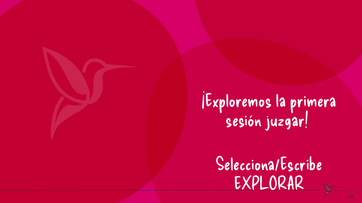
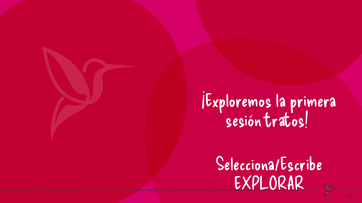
juzgar: juzgar -> tratos
